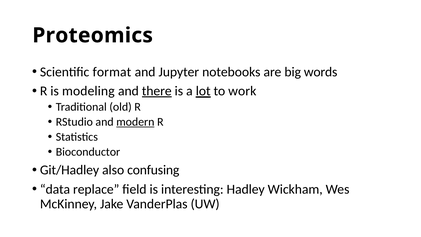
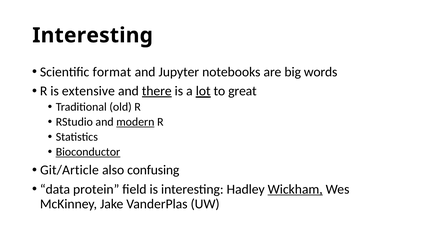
Proteomics at (93, 35): Proteomics -> Interesting
modeling: modeling -> extensive
work: work -> great
Bioconductor underline: none -> present
Git/Hadley: Git/Hadley -> Git/Article
replace: replace -> protein
Wickham underline: none -> present
